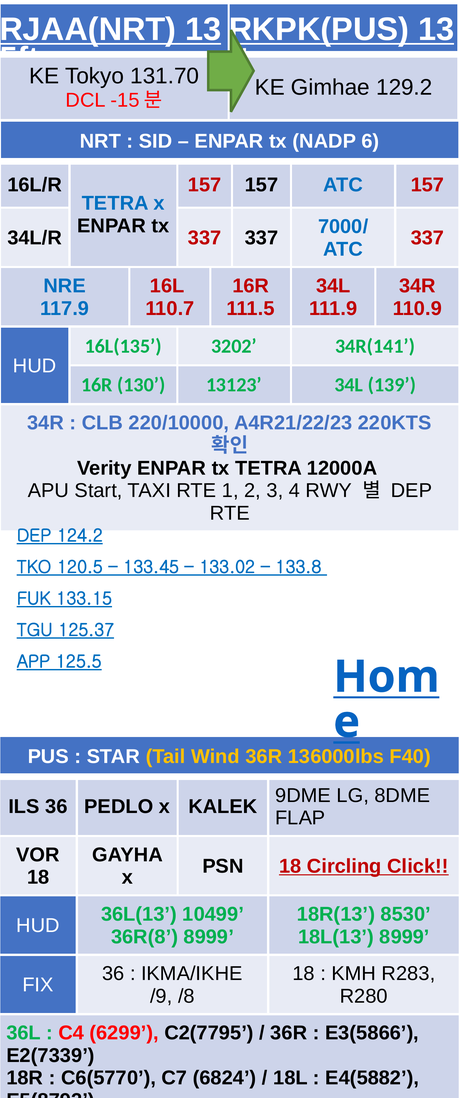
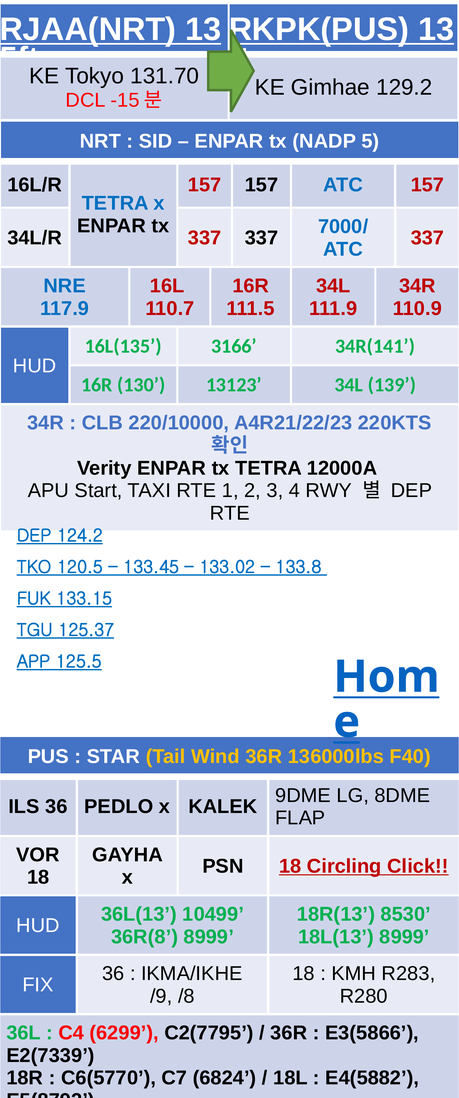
6: 6 -> 5
3202: 3202 -> 3166
